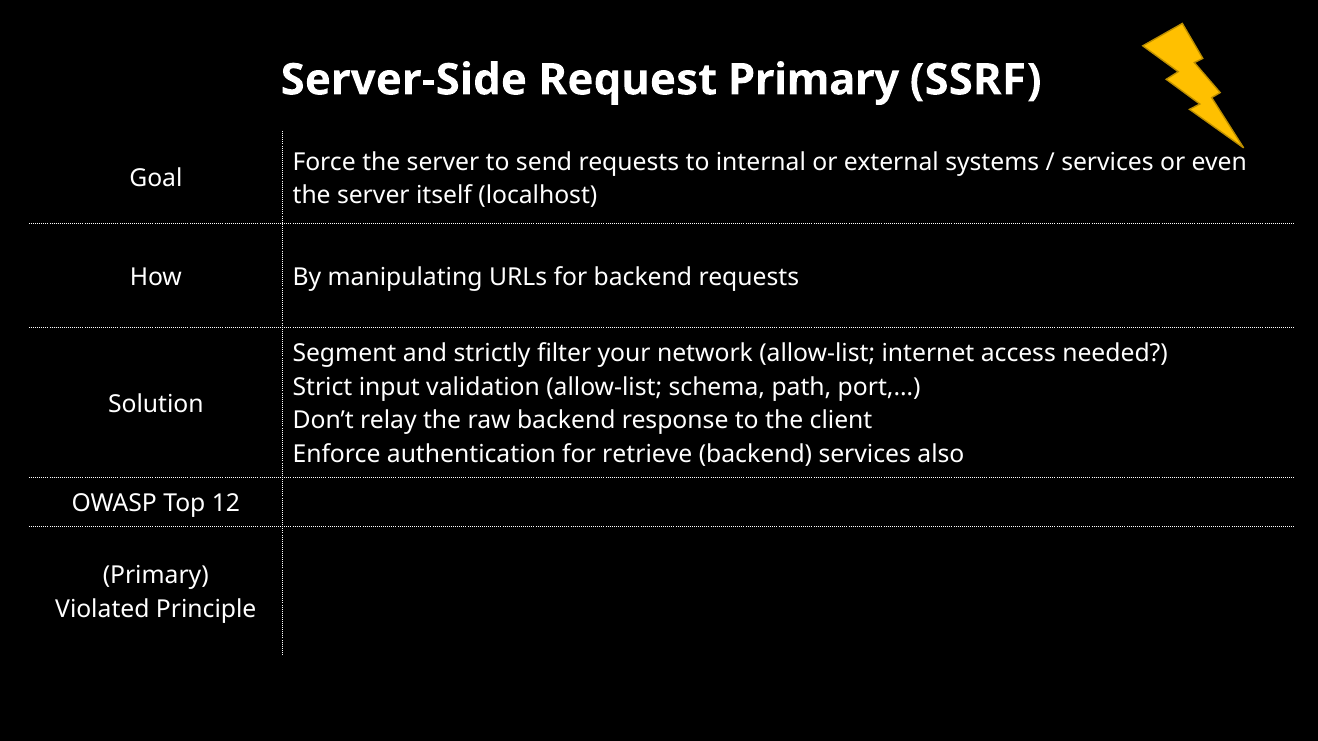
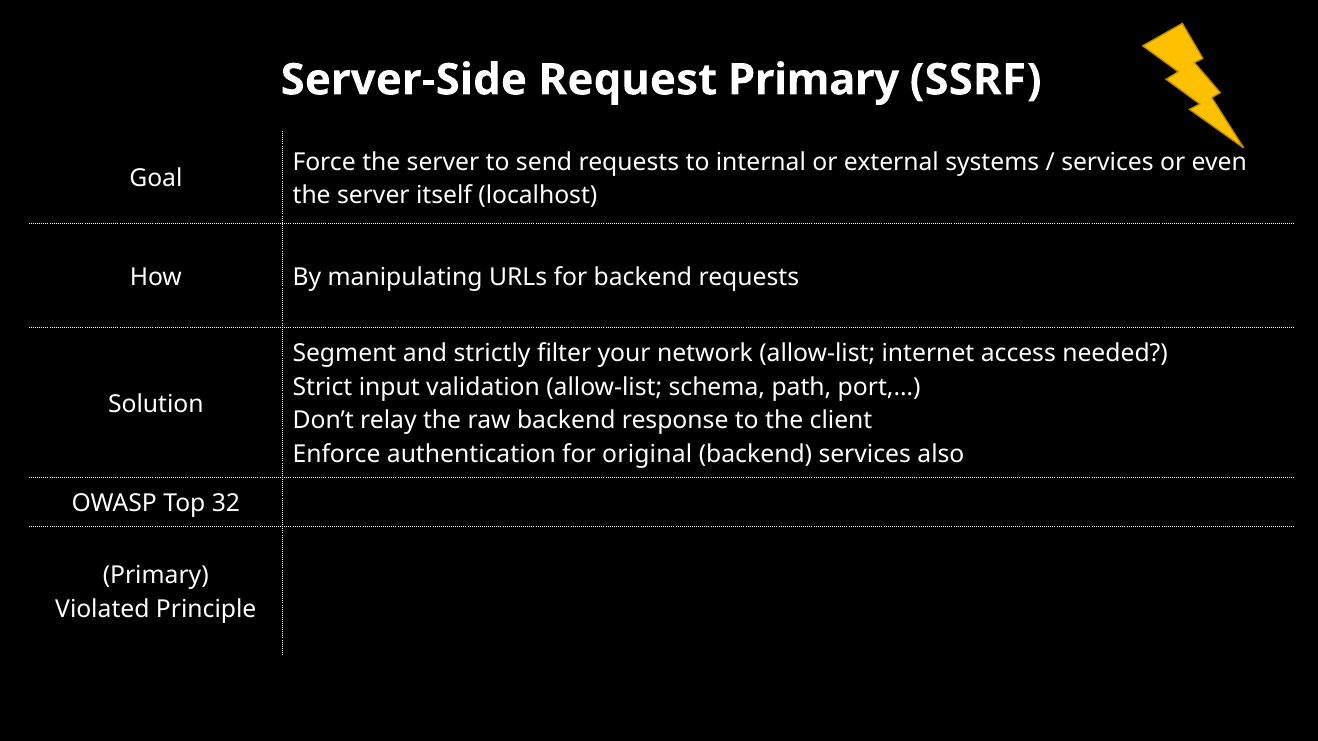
retrieve: retrieve -> original
12: 12 -> 32
